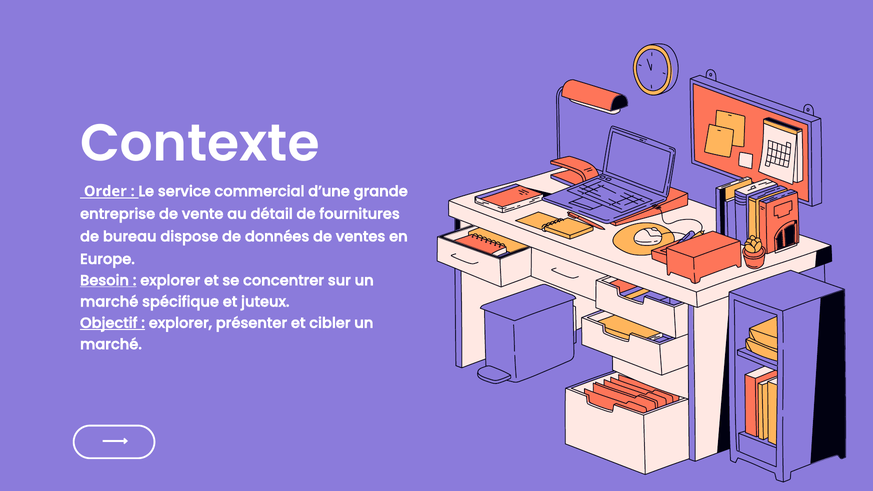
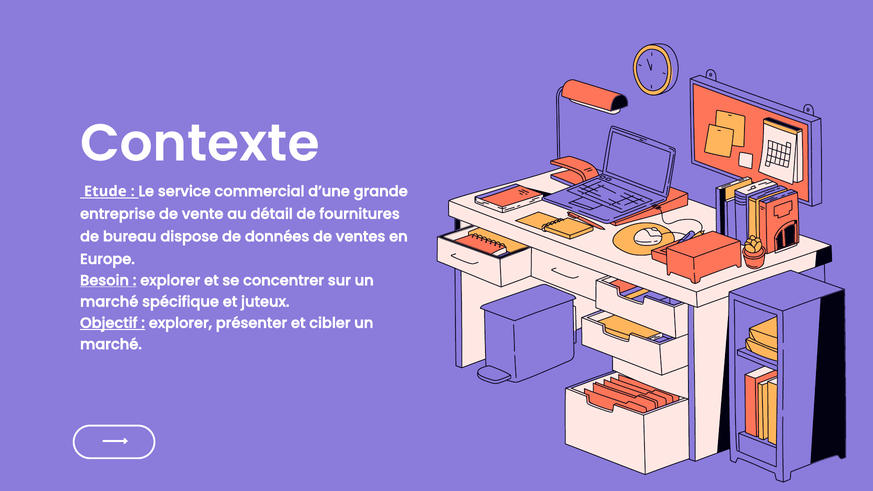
Order: Order -> Etude
